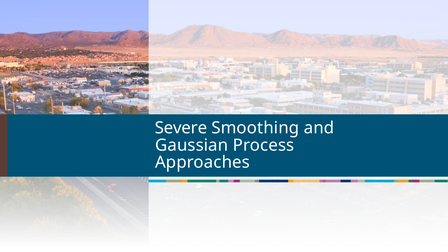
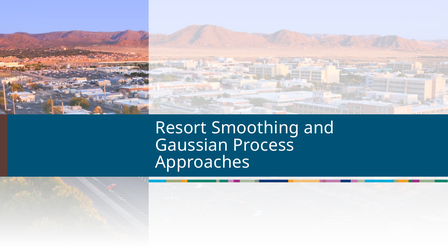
Severe: Severe -> Resort
